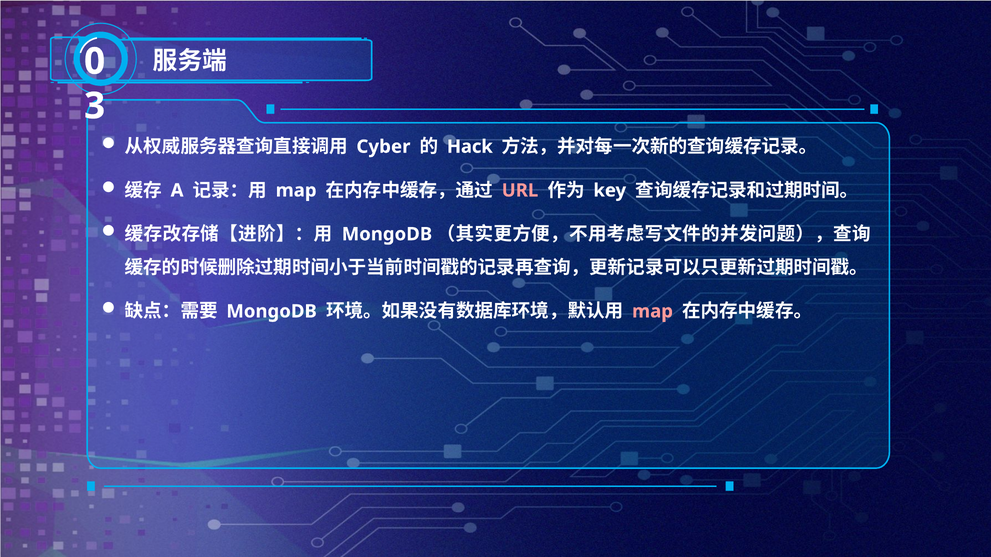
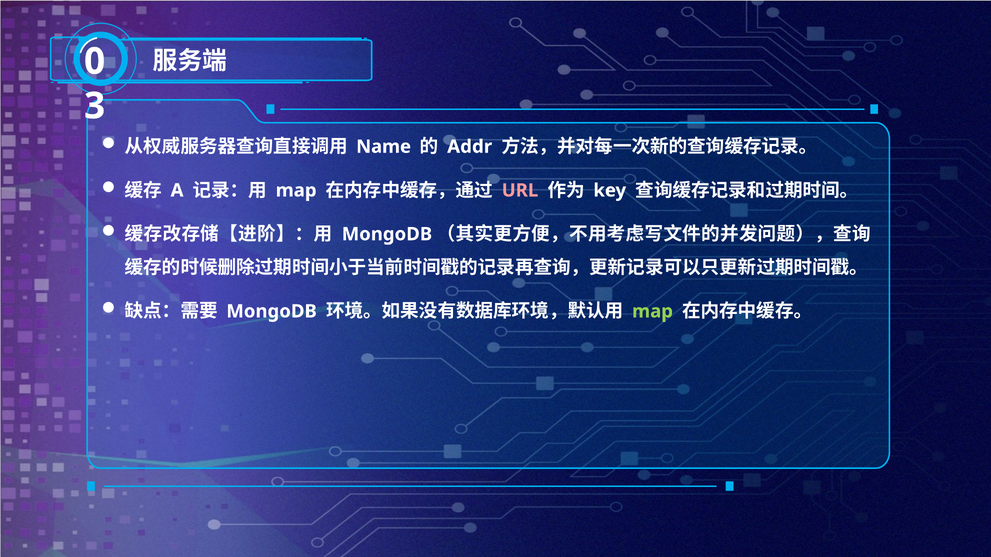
Cyber: Cyber -> Name
Hack: Hack -> Addr
map at (653, 312) colour: pink -> light green
